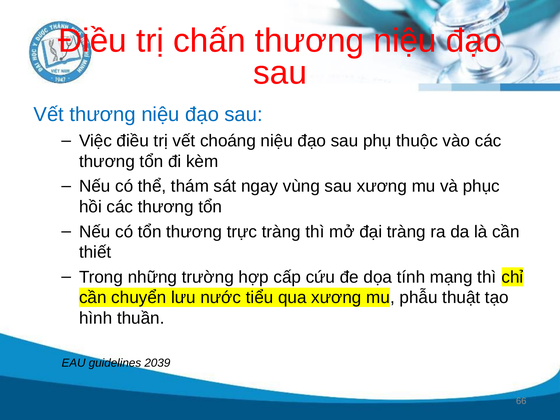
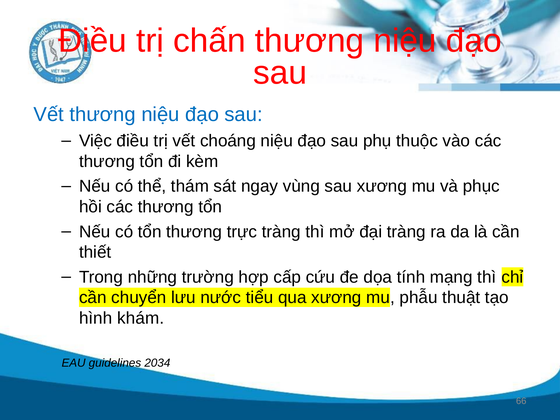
thuần: thuần -> khám
2039: 2039 -> 2034
